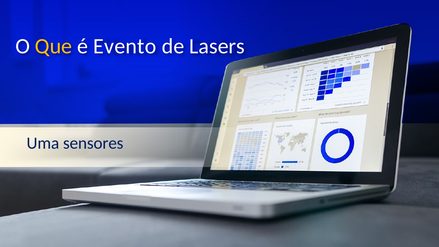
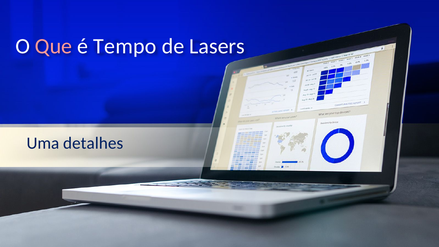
Que colour: yellow -> pink
Evento: Evento -> Tempo
sensores: sensores -> detalhes
